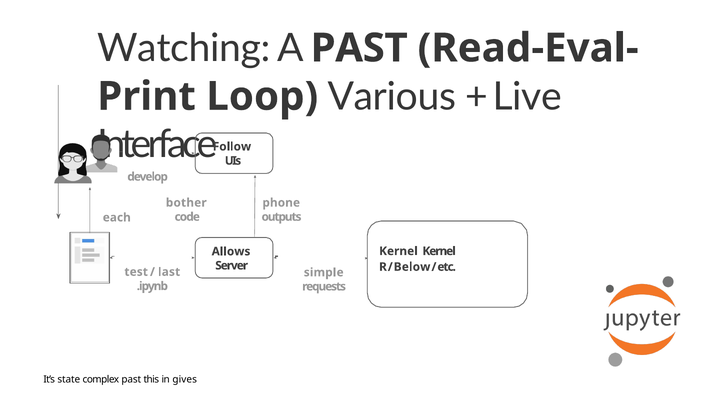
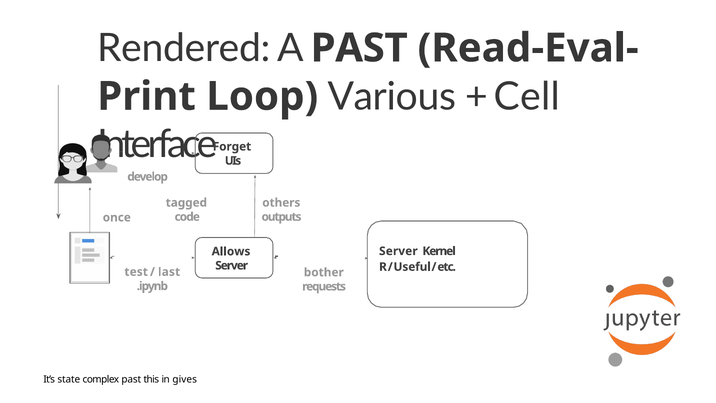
Watching: Watching -> Rendered
Live: Live -> Cell
Follow: Follow -> Forget
bother: bother -> tagged
phone: phone -> others
each: each -> once
Kernel at (398, 251): Kernel -> Server
Below: Below -> Useful
simple: simple -> bother
